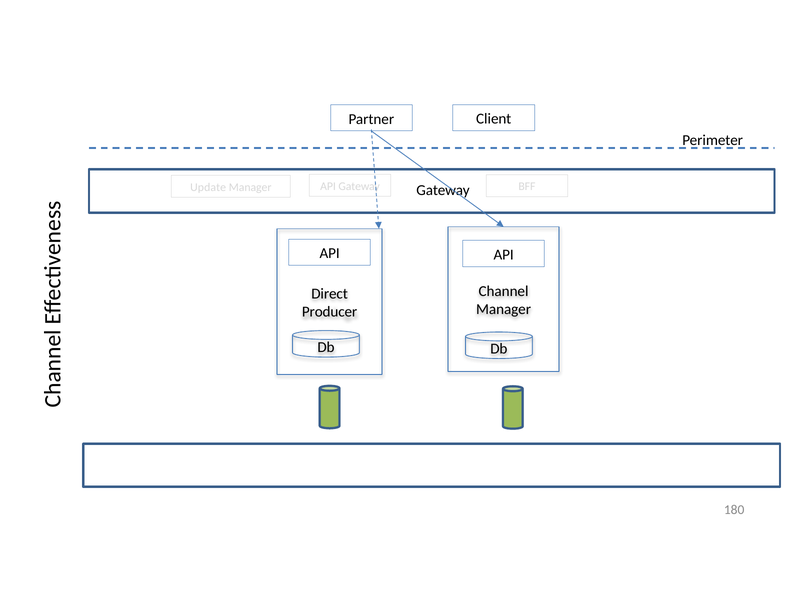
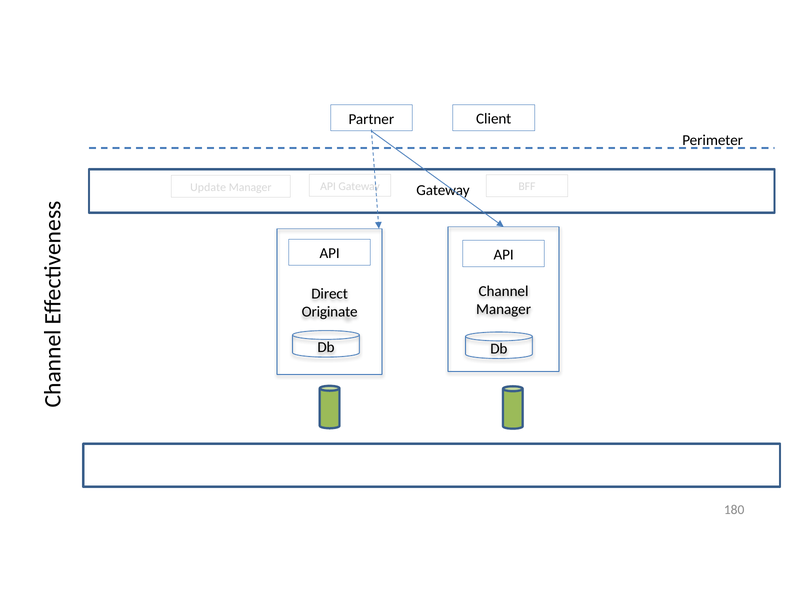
Producer: Producer -> Originate
